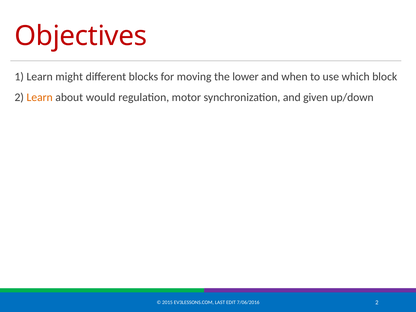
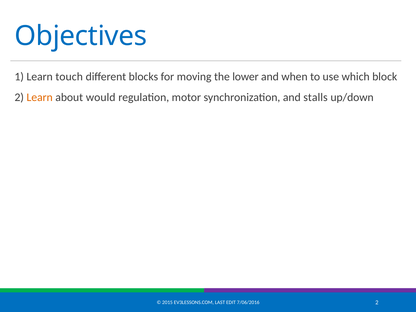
Objectives colour: red -> blue
might: might -> touch
given: given -> stalls
